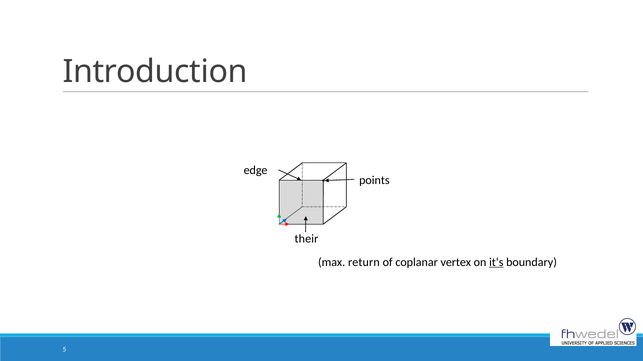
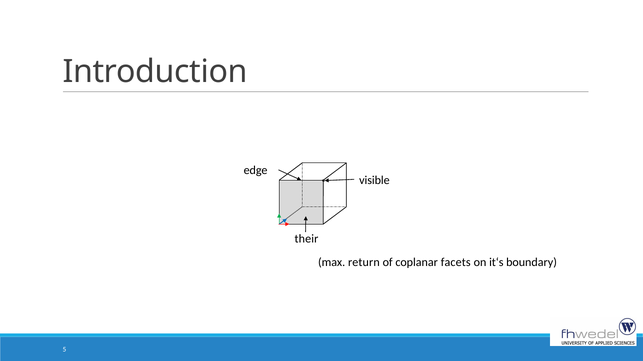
points: points -> visible
vertex: vertex -> facets
it‘s underline: present -> none
